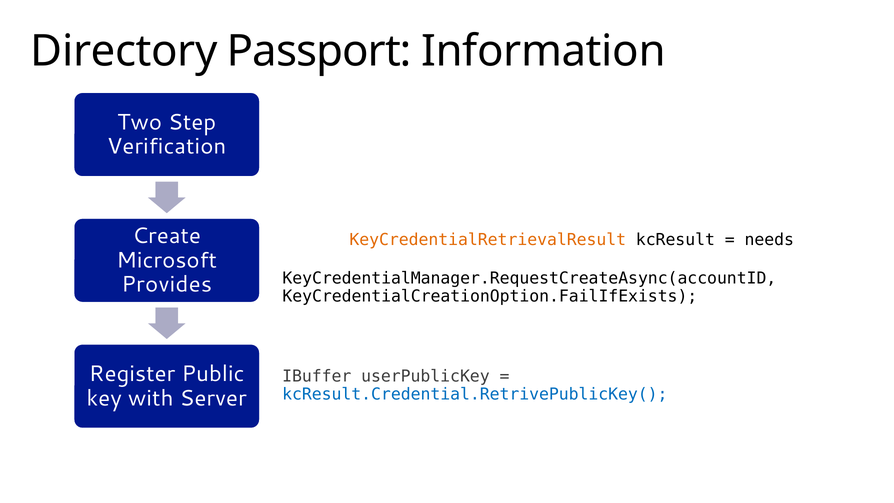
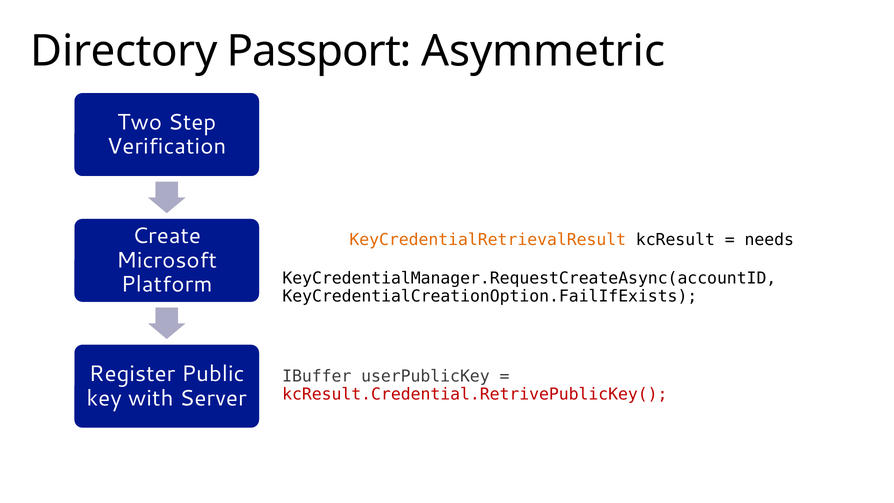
Information: Information -> Asymmetric
Provides: Provides -> Platform
kcResult.Credential.RetrivePublicKey( colour: blue -> red
